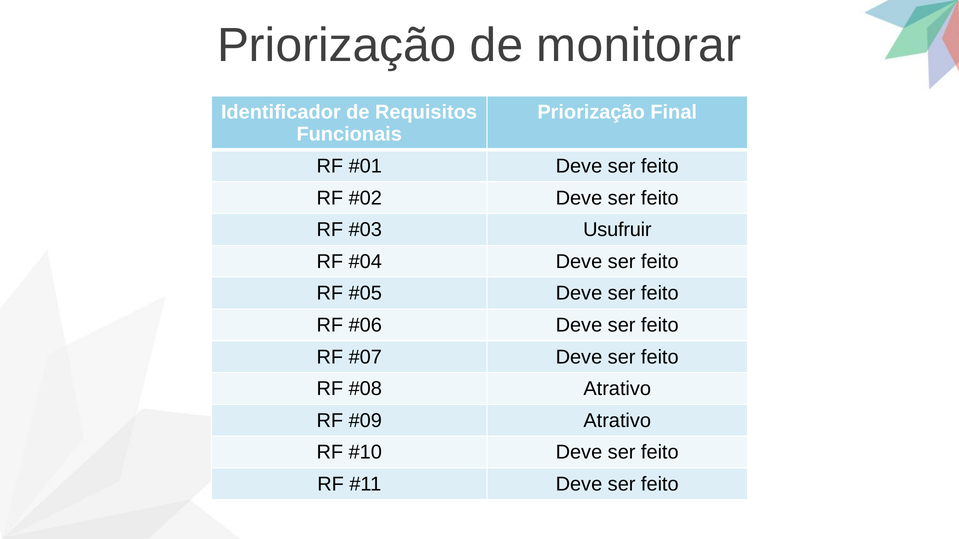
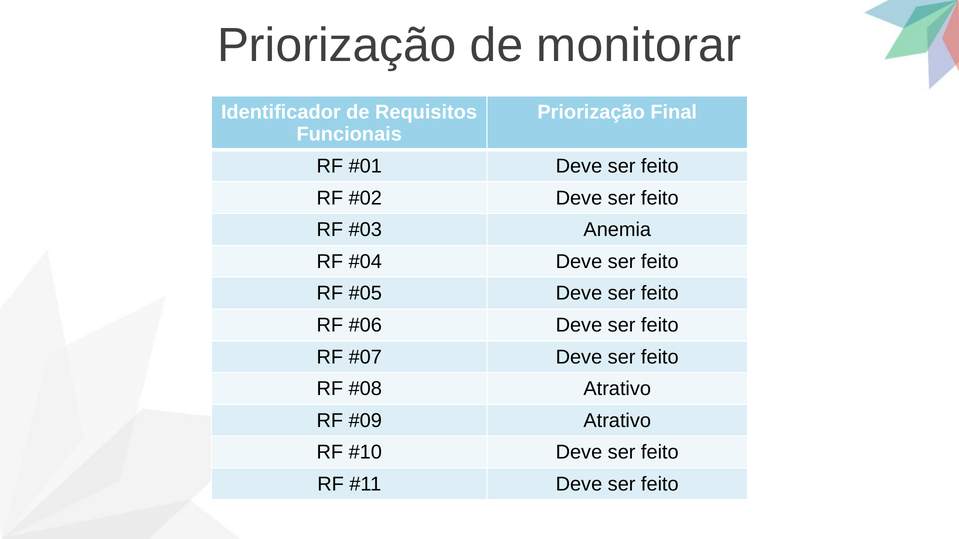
Usufruir: Usufruir -> Anemia
